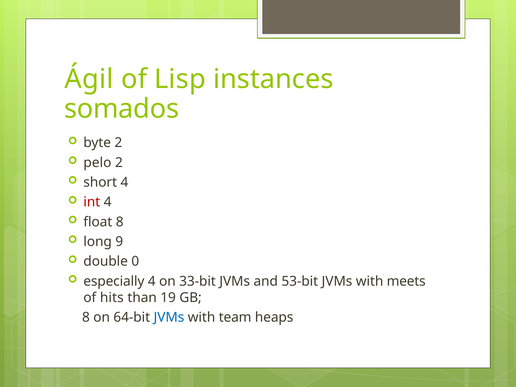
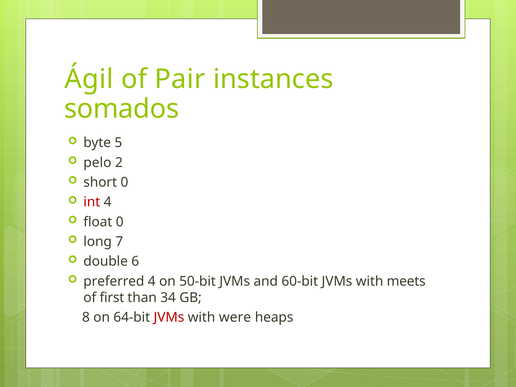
Lisp: Lisp -> Pair
byte 2: 2 -> 5
short 4: 4 -> 0
float 8: 8 -> 0
9: 9 -> 7
0: 0 -> 6
especially: especially -> preferred
33-bit: 33-bit -> 50-bit
53-bit: 53-bit -> 60-bit
hits: hits -> first
19: 19 -> 34
JVMs at (169, 317) colour: blue -> red
team: team -> were
